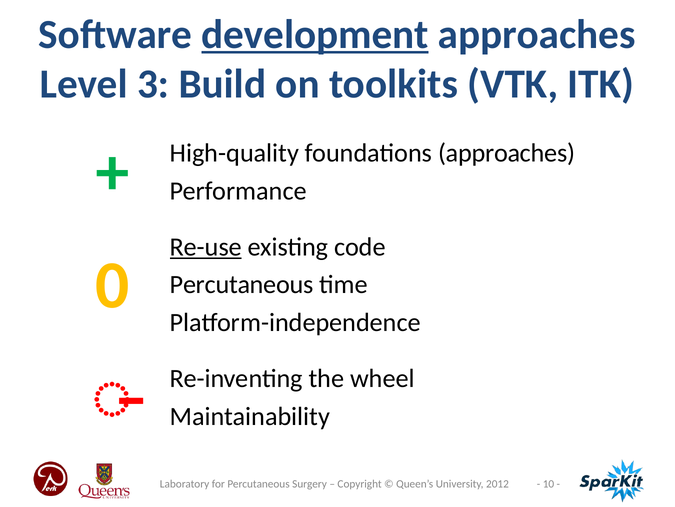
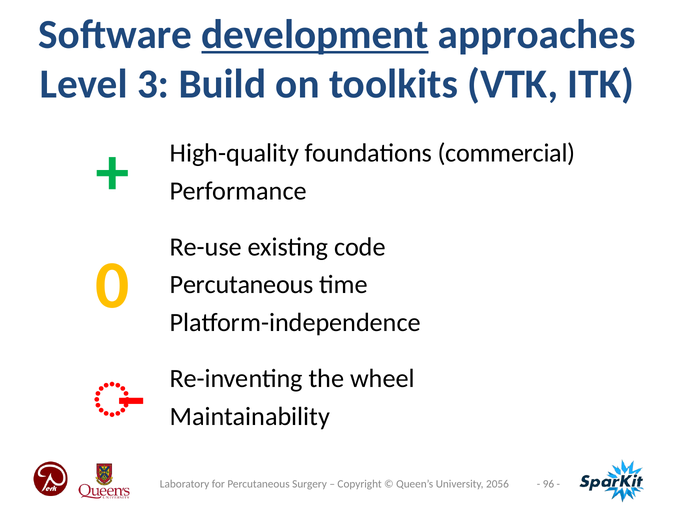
foundations approaches: approaches -> commercial
Re-use underline: present -> none
10: 10 -> 96
2012: 2012 -> 2056
